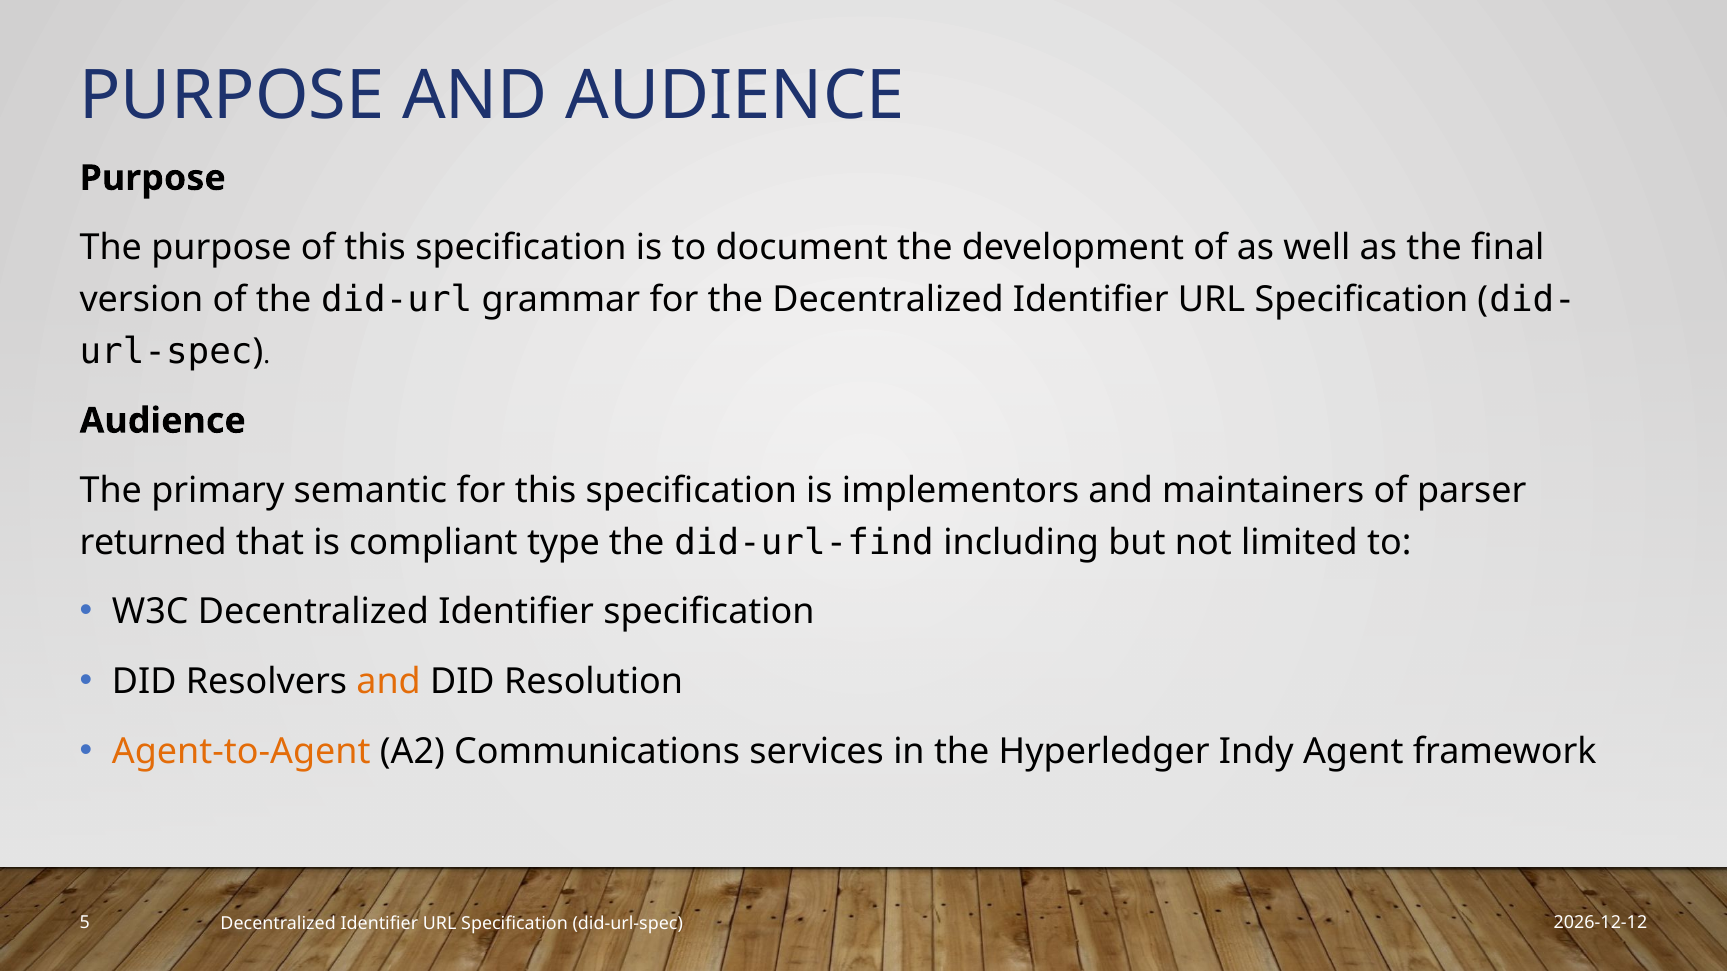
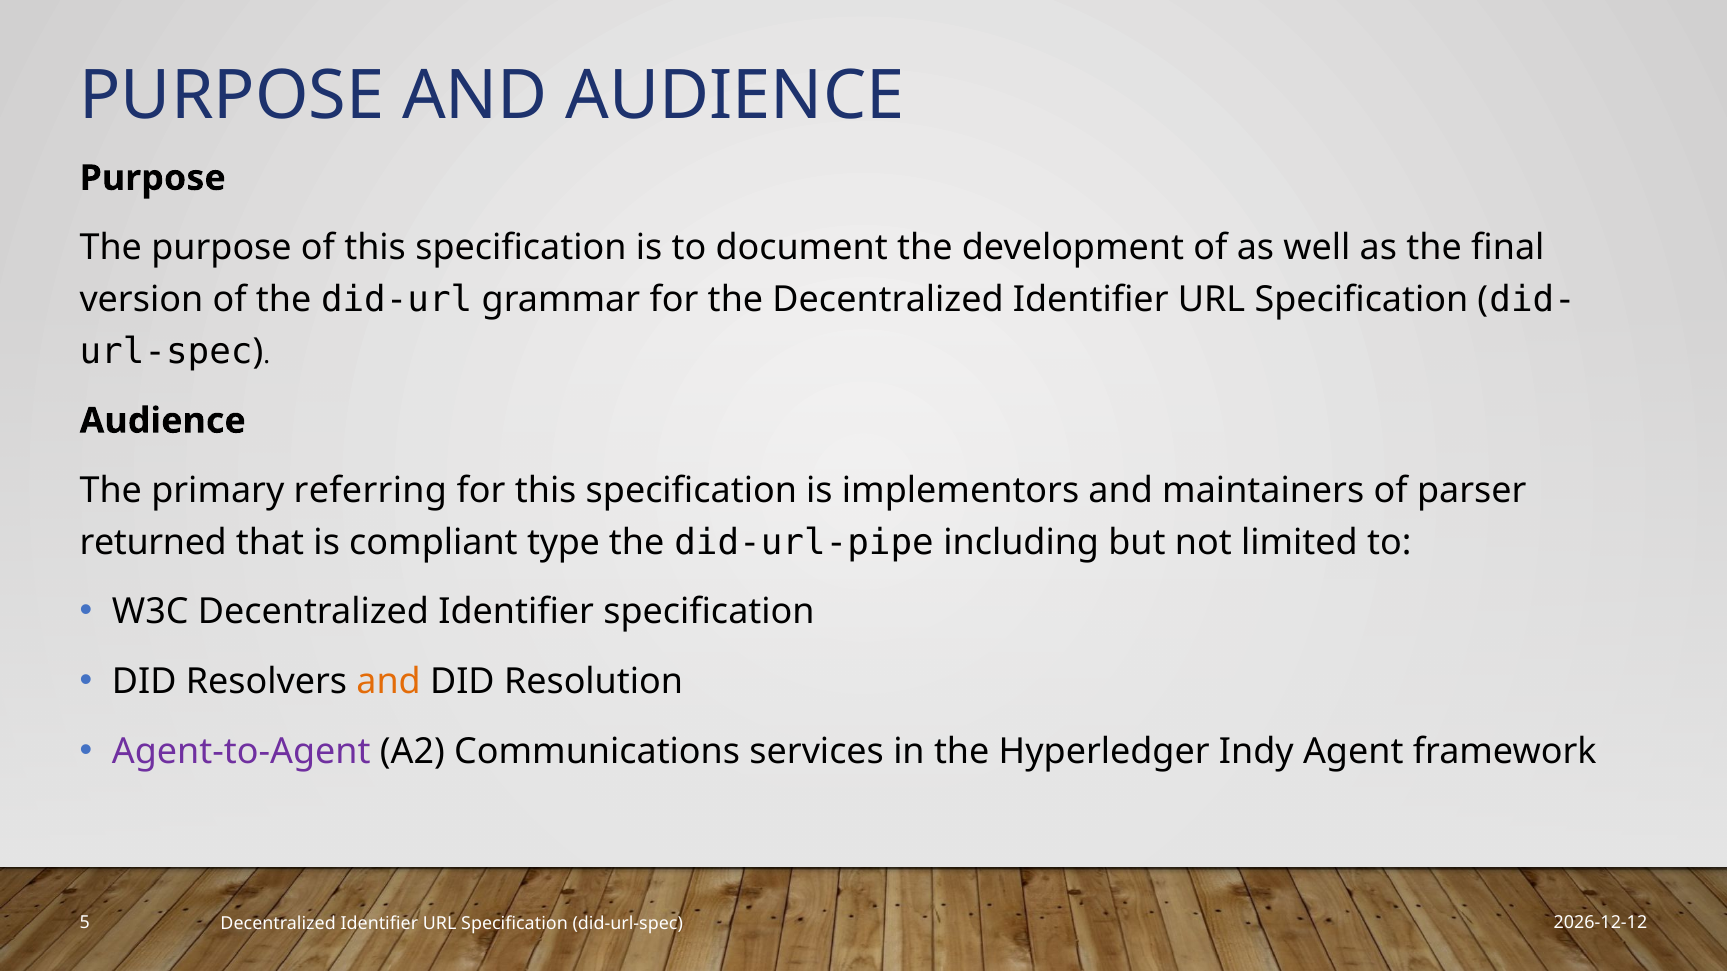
semantic: semantic -> referring
did-url-find: did-url-find -> did-url-pipe
Agent-to-Agent colour: orange -> purple
